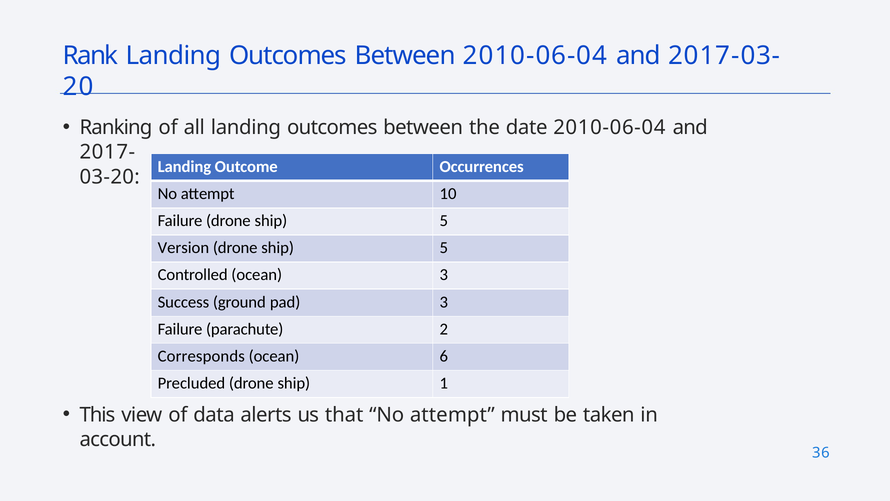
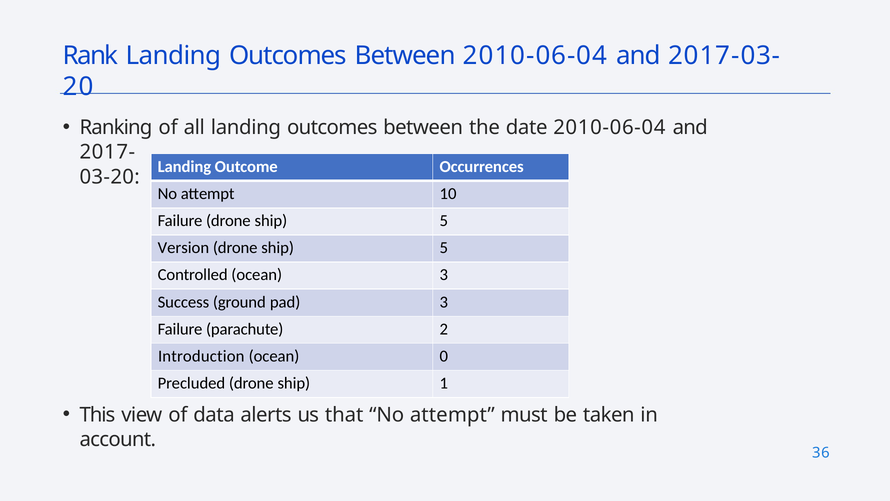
Corresponds: Corresponds -> Introduction
6: 6 -> 0
